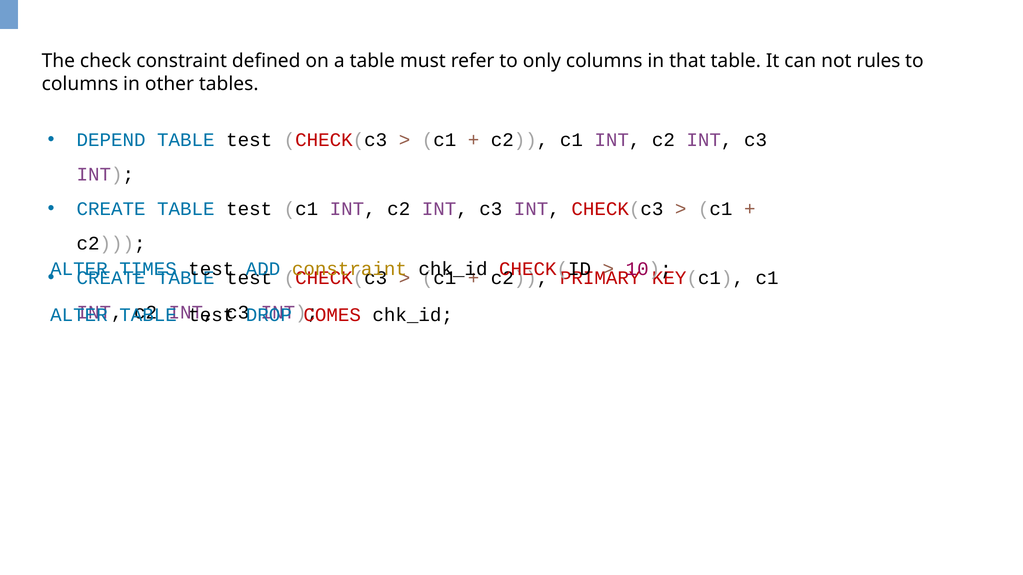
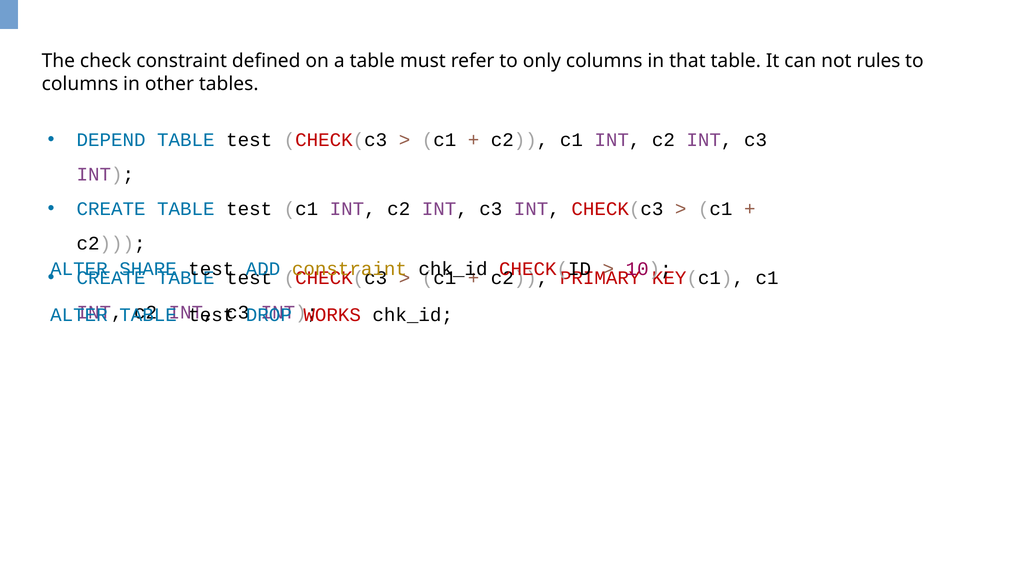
TIMES: TIMES -> SHARE
COMES: COMES -> WORKS
